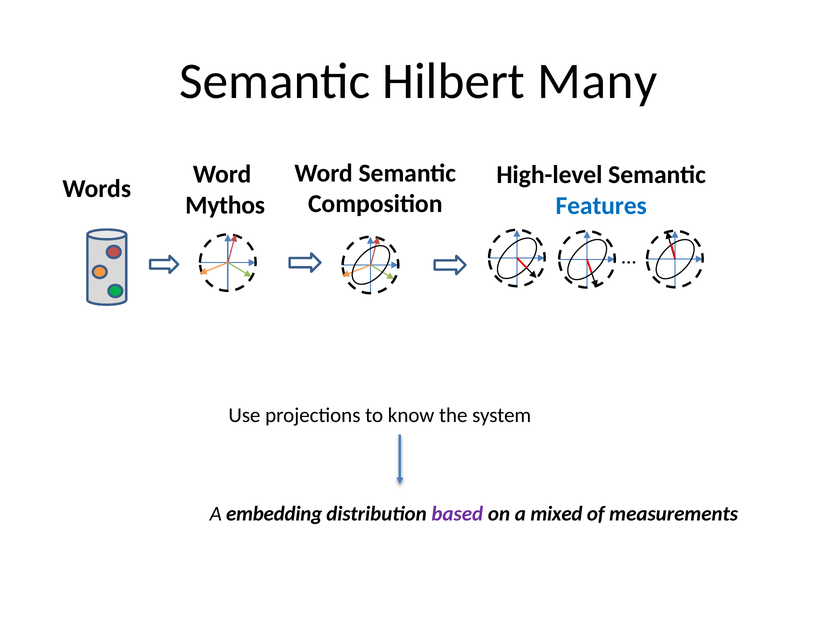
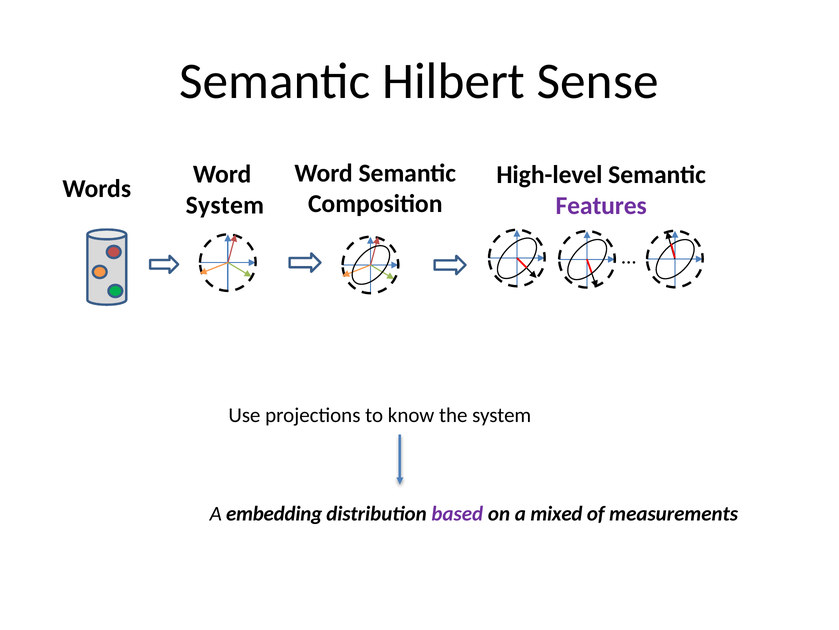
Many: Many -> Sense
Mythos at (225, 205): Mythos -> System
Features colour: blue -> purple
